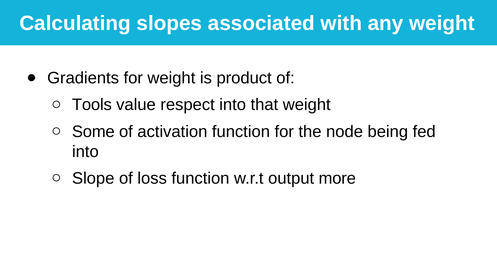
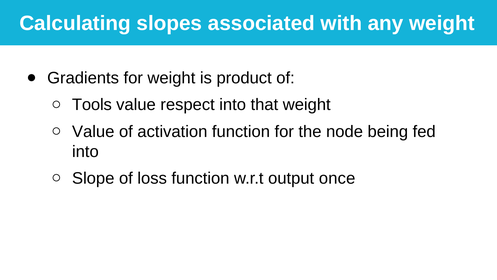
Some at (93, 131): Some -> Value
more: more -> once
